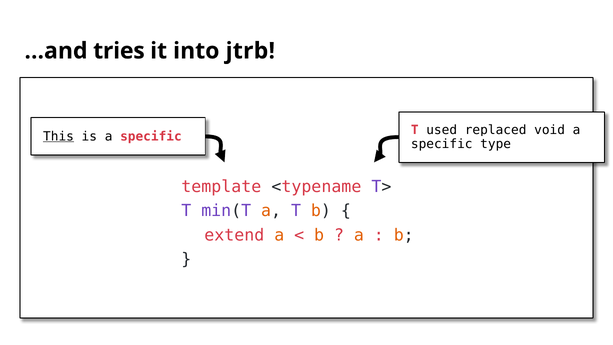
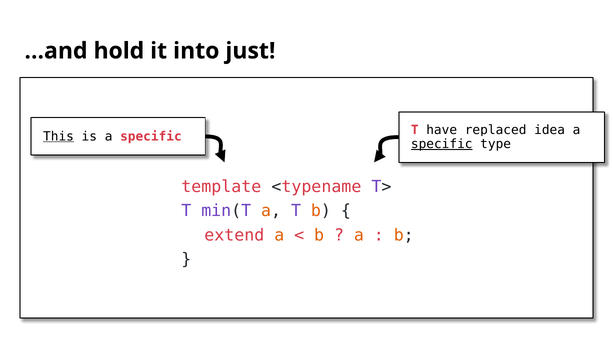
tries: tries -> hold
jtrb: jtrb -> just
used: used -> have
void: void -> idea
specific at (442, 144) underline: none -> present
